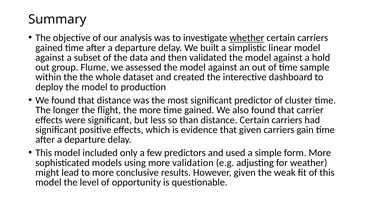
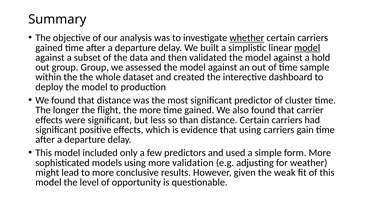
model at (307, 48) underline: none -> present
group Flume: Flume -> Group
that given: given -> using
